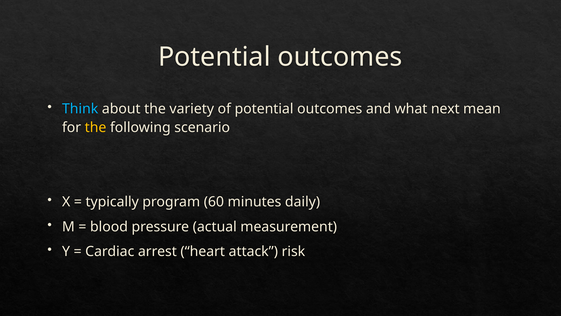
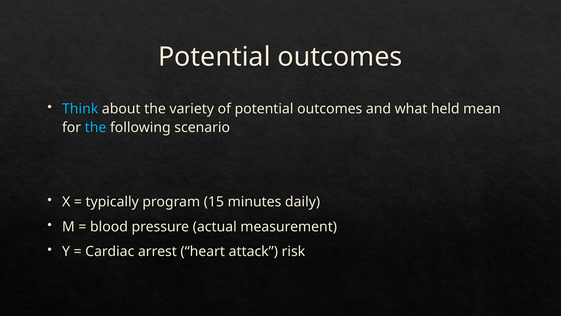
next: next -> held
the at (96, 127) colour: yellow -> light blue
60: 60 -> 15
